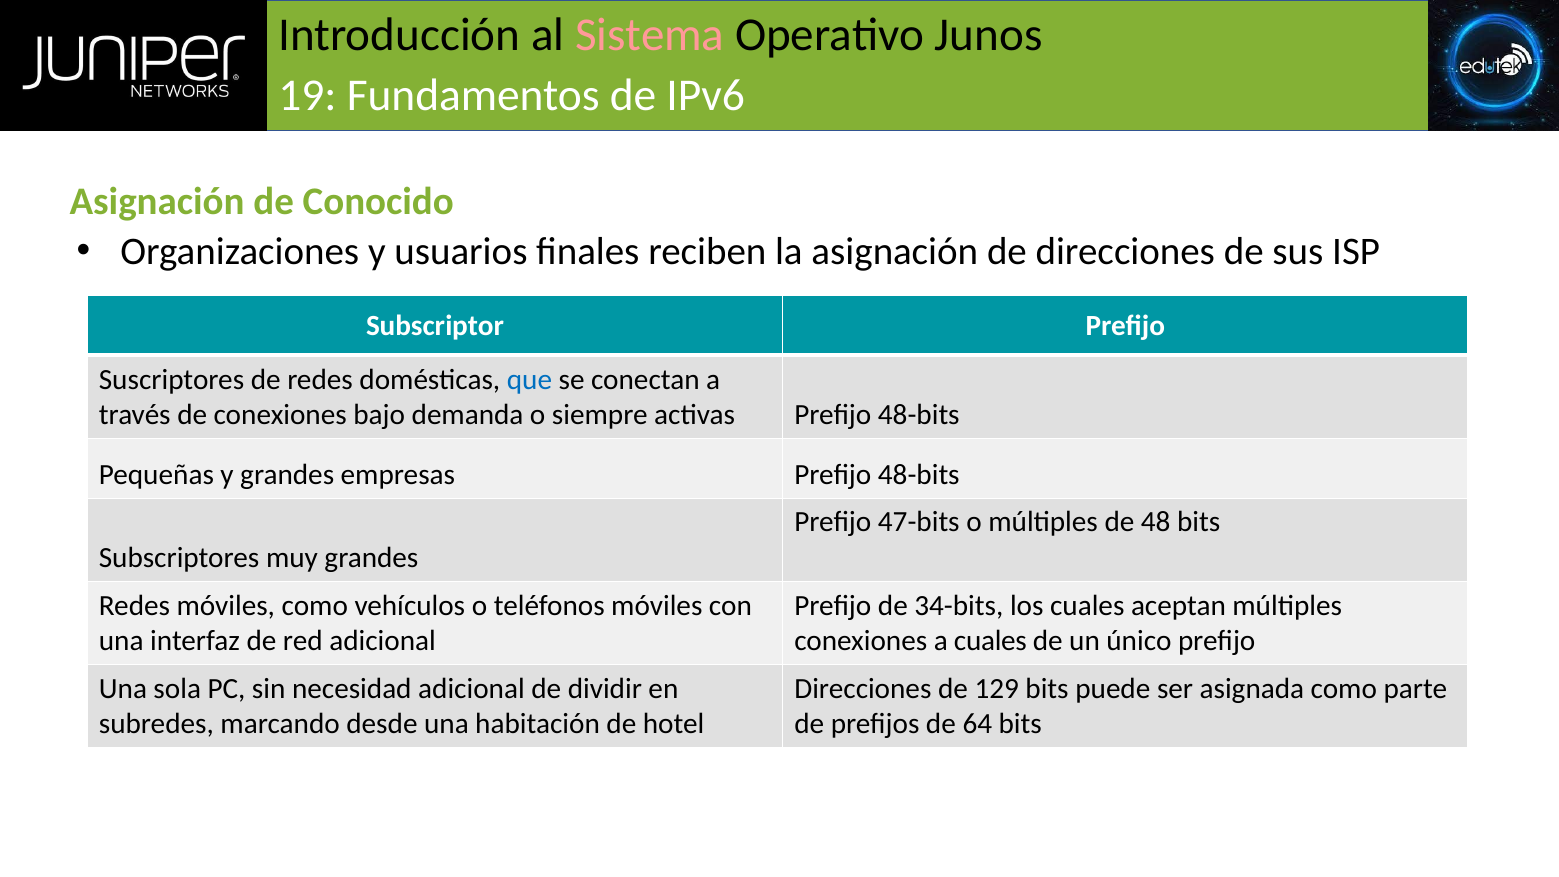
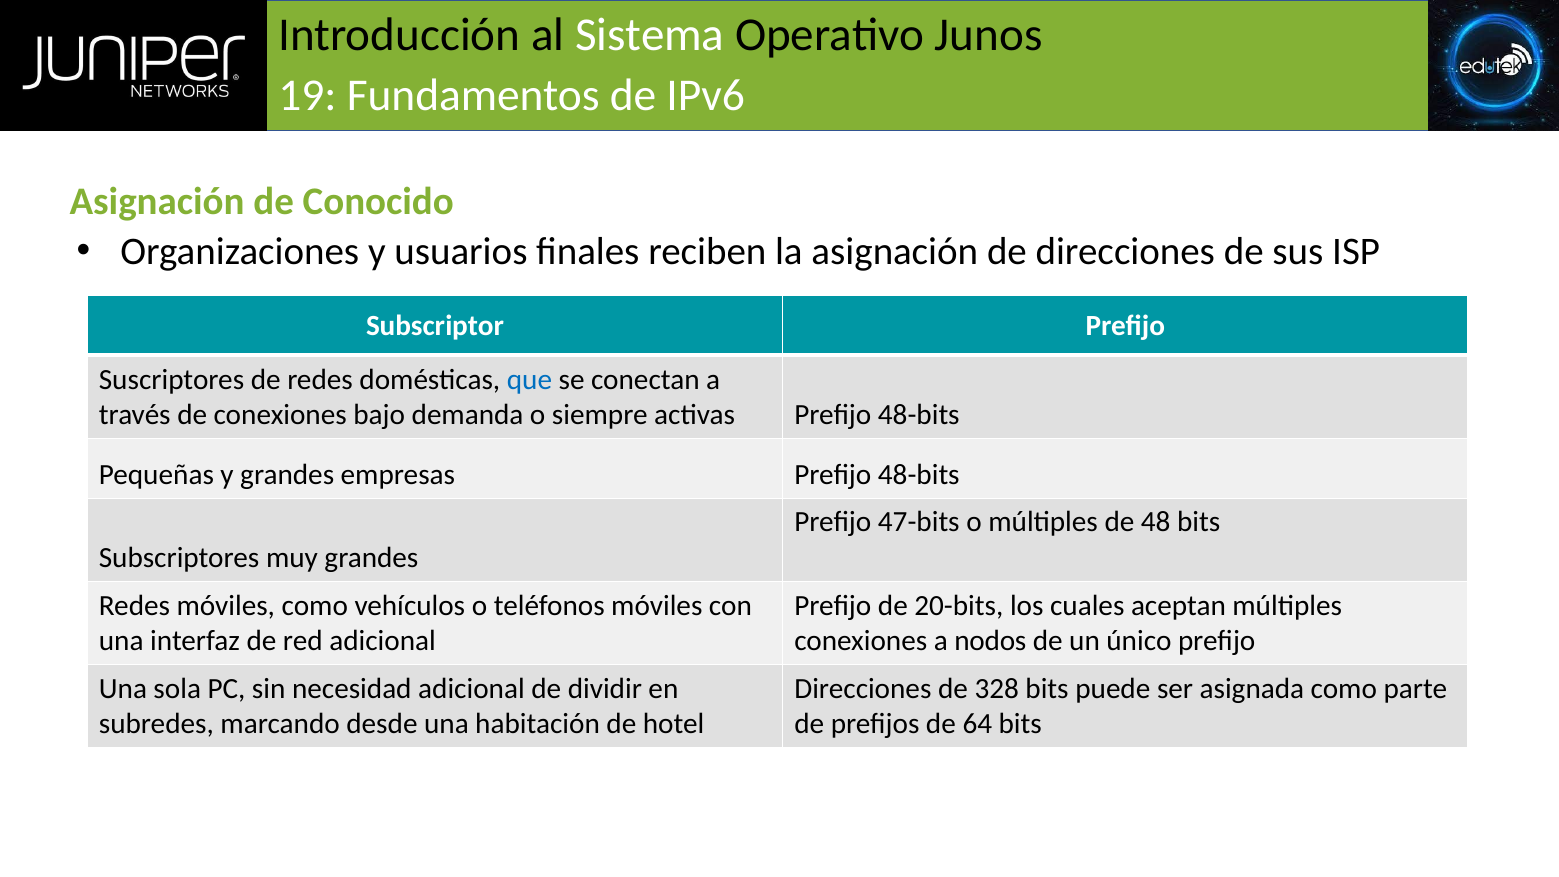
Sistema colour: pink -> white
34-bits: 34-bits -> 20-bits
a cuales: cuales -> nodos
129: 129 -> 328
